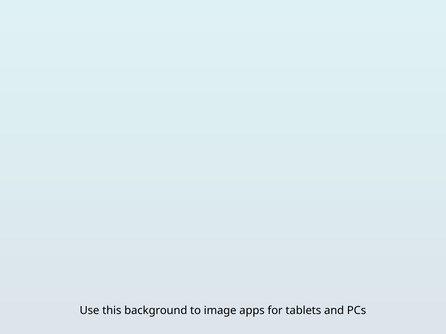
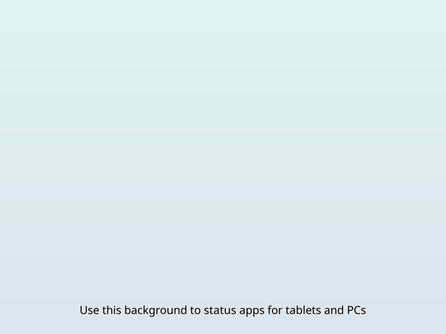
image: image -> status
